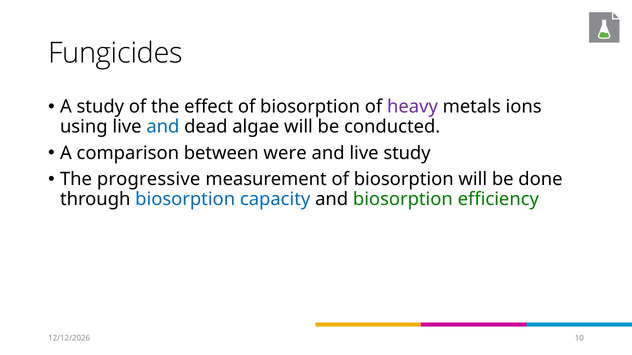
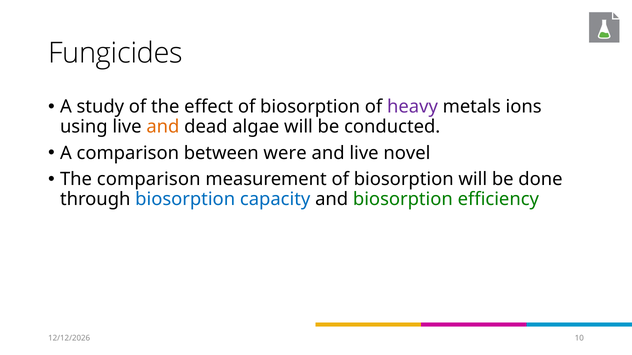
and at (163, 127) colour: blue -> orange
live study: study -> novel
The progressive: progressive -> comparison
